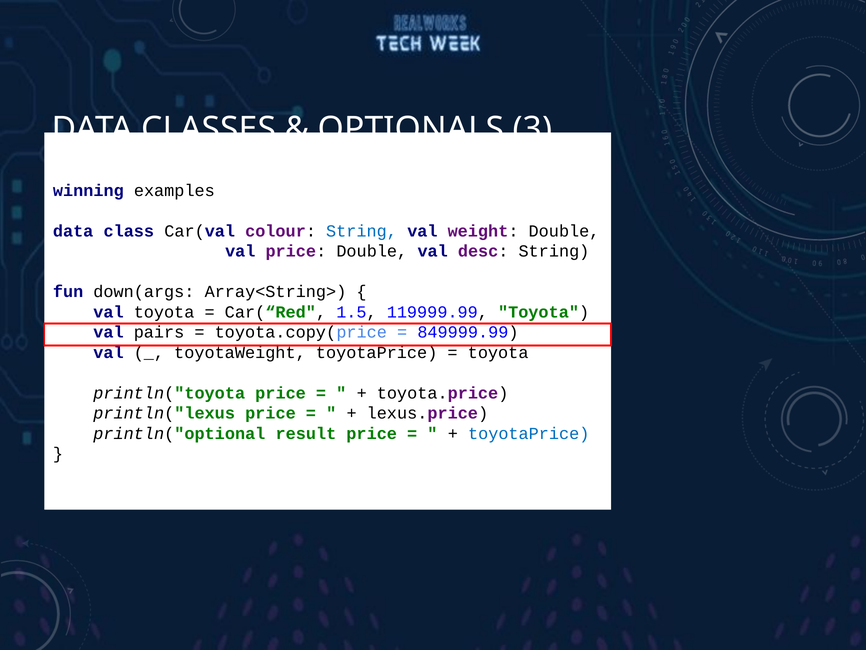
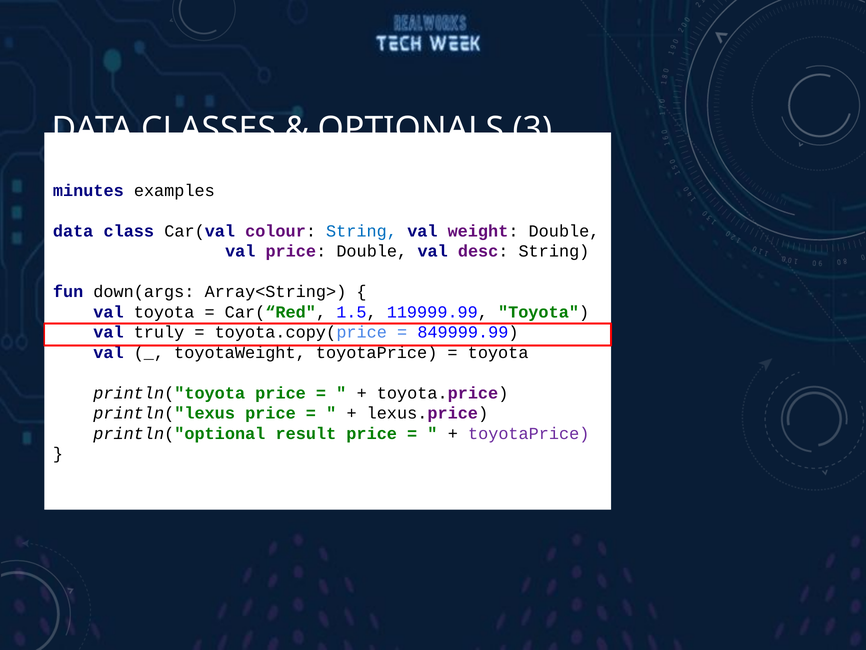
winning: winning -> minutes
pairs: pairs -> truly
toyotaPrice at (529, 433) colour: blue -> purple
